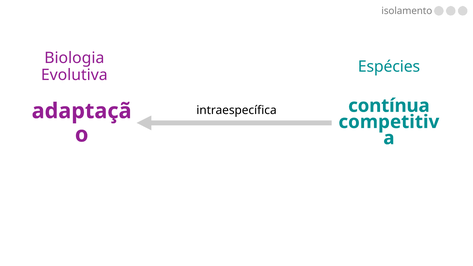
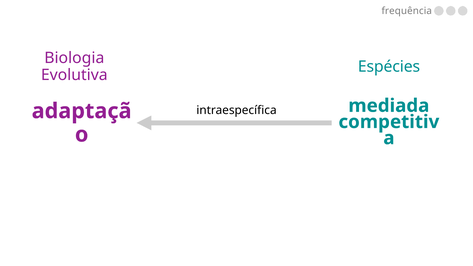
isolamento: isolamento -> frequência
contínua: contínua -> mediada
